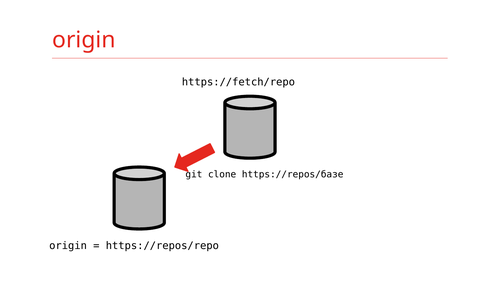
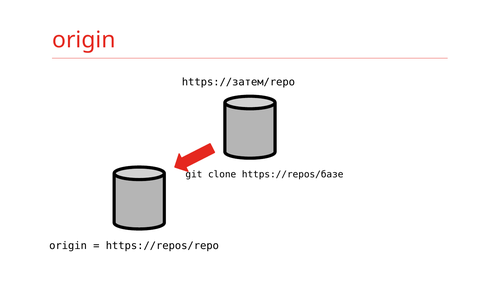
https://fetch/repo: https://fetch/repo -> https://затем/repo
